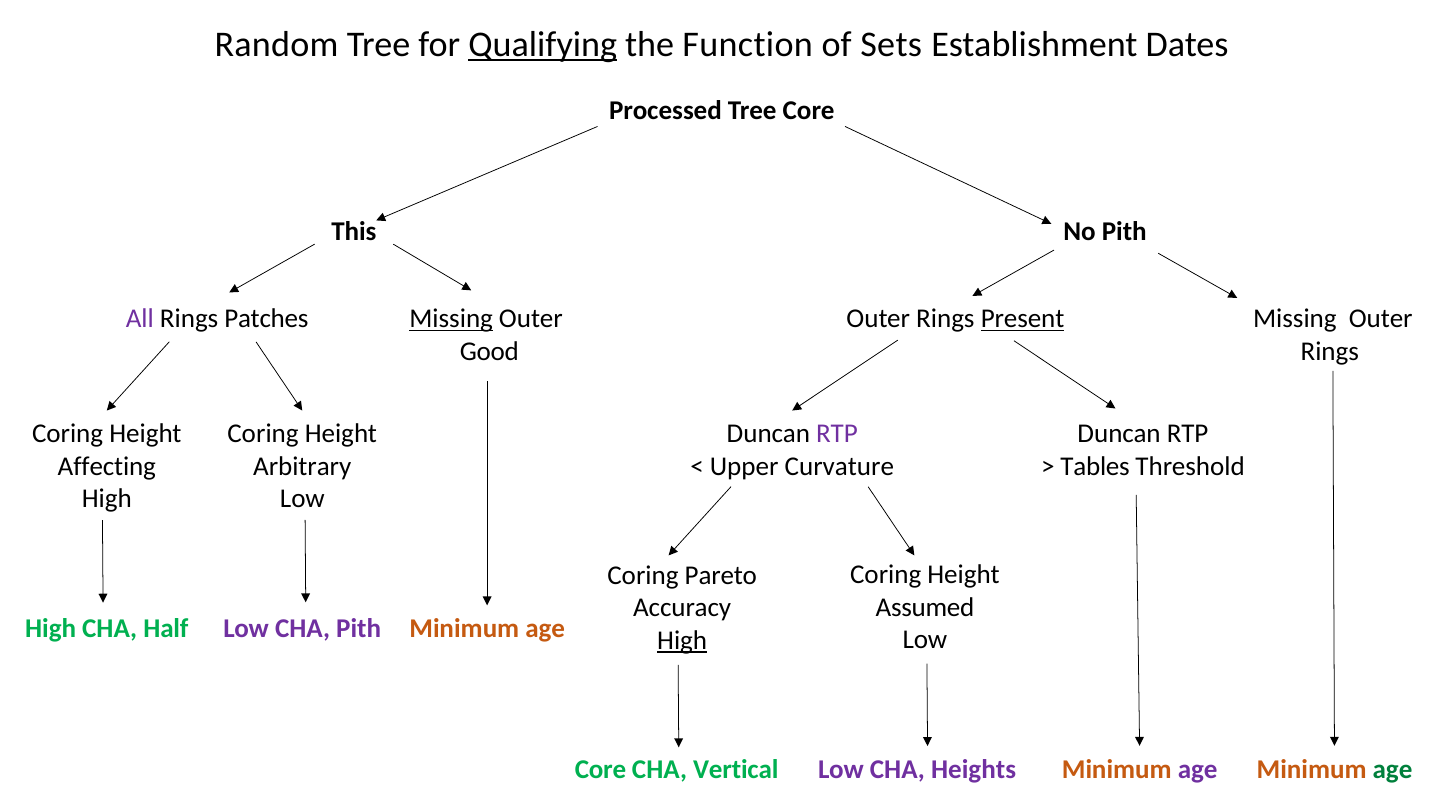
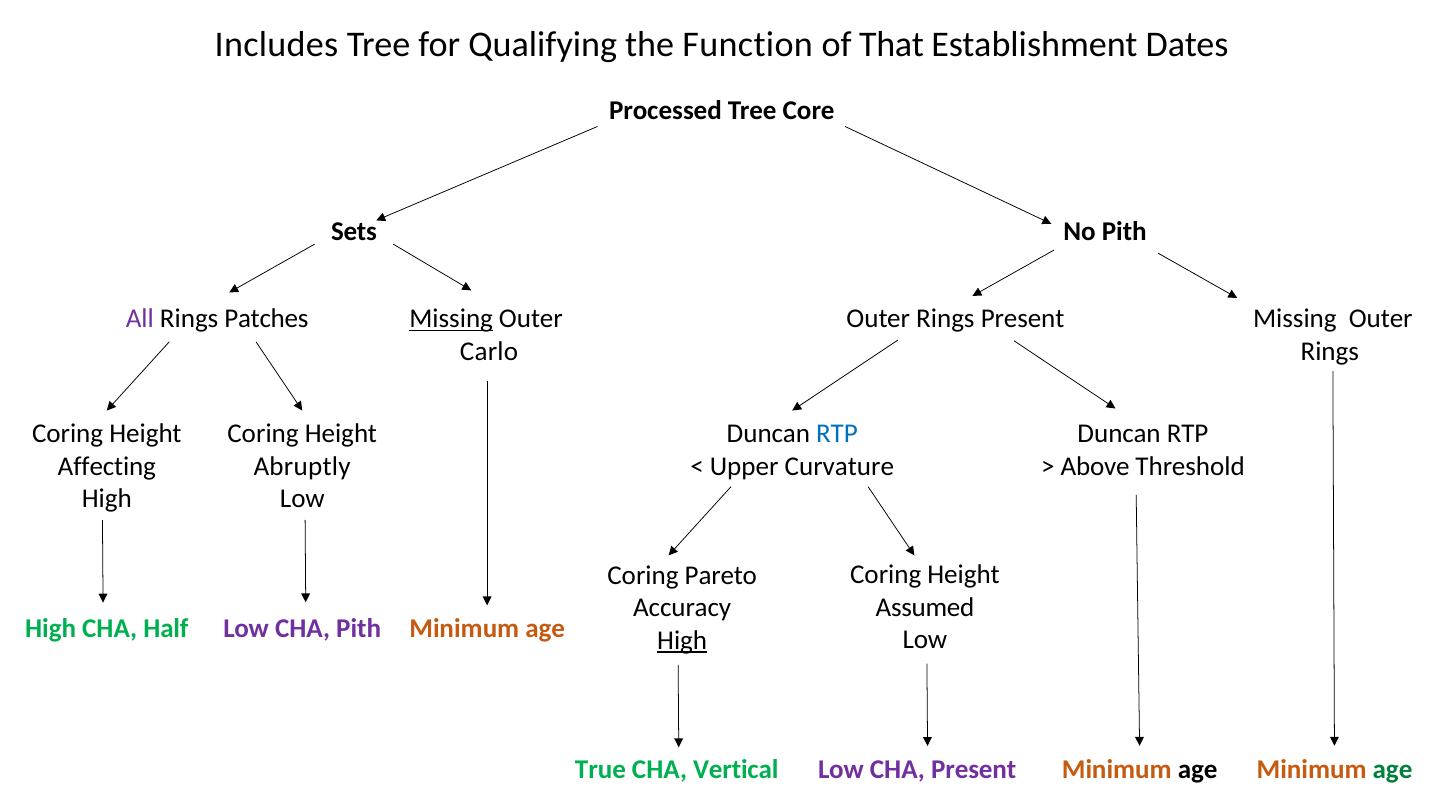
Random: Random -> Includes
Qualifying underline: present -> none
Sets: Sets -> That
This: This -> Sets
Present at (1023, 319) underline: present -> none
Good: Good -> Carlo
RTP at (837, 434) colour: purple -> blue
Arbitrary: Arbitrary -> Abruptly
Tables: Tables -> Above
Core at (601, 769): Core -> True
CHA Heights: Heights -> Present
age at (1198, 769) colour: purple -> black
